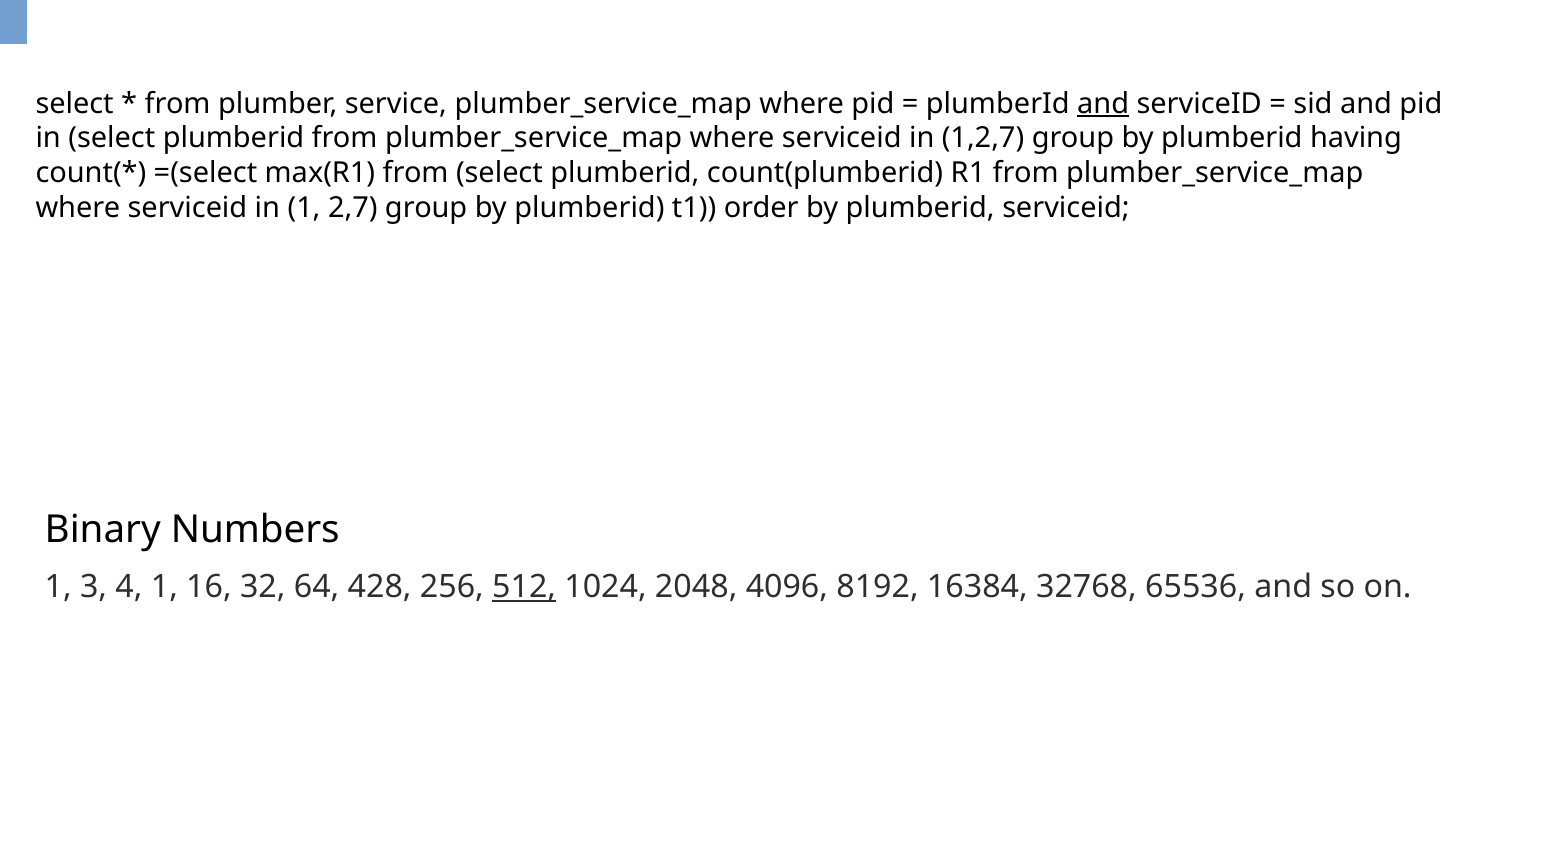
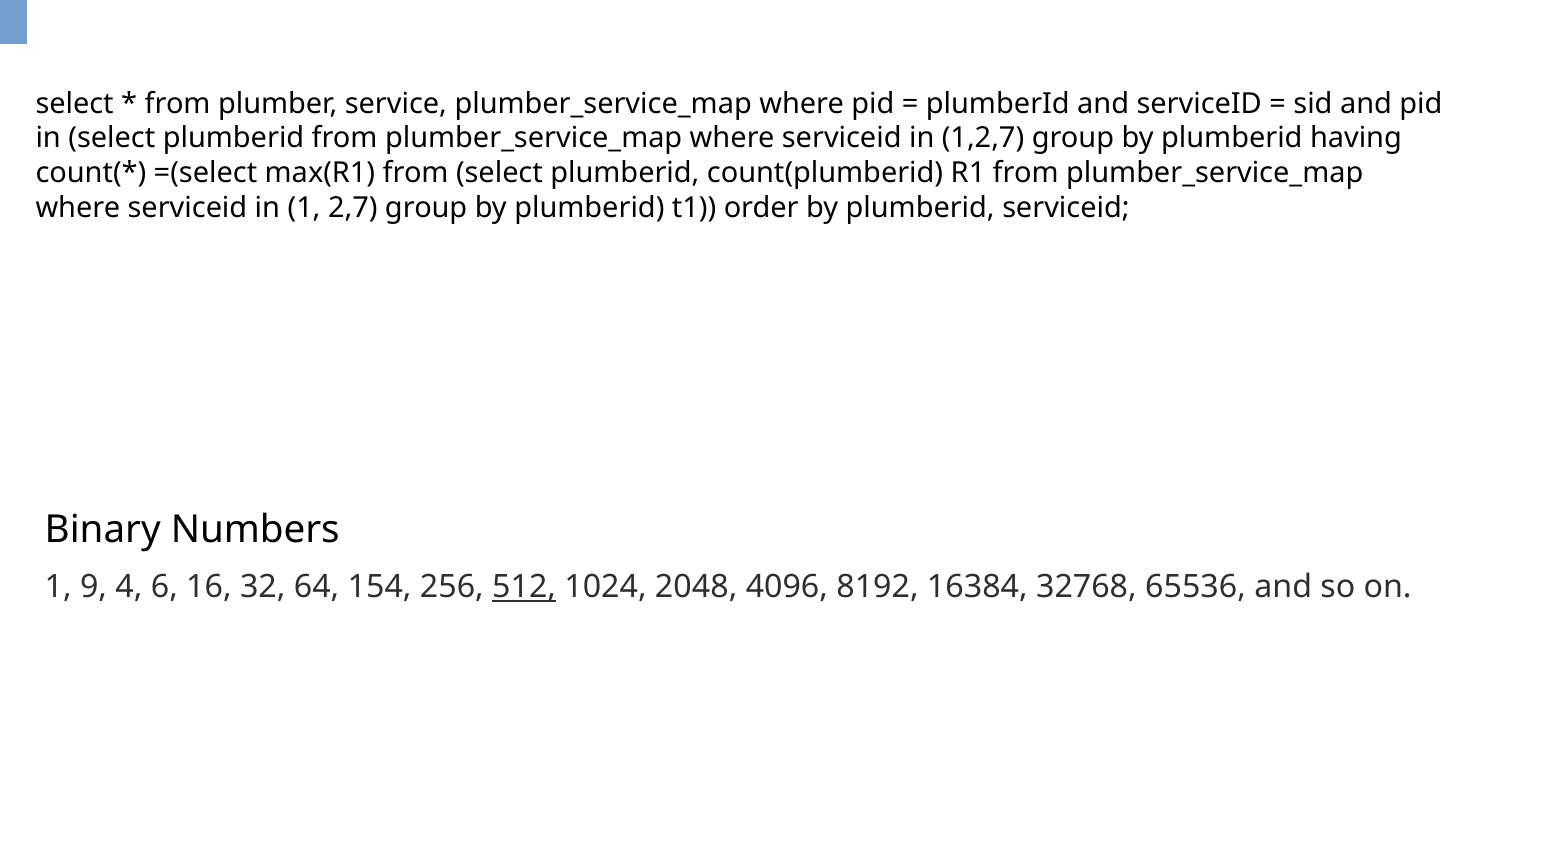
and at (1103, 104) underline: present -> none
3: 3 -> 9
4 1: 1 -> 6
428: 428 -> 154
